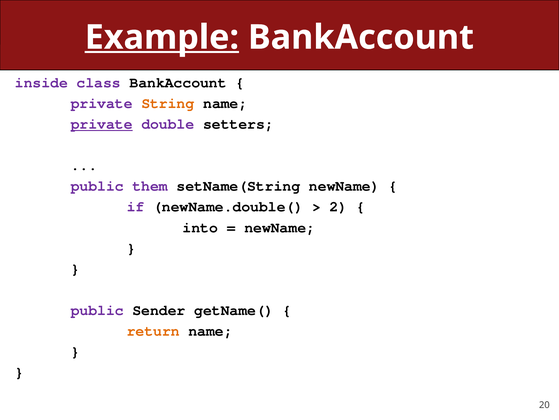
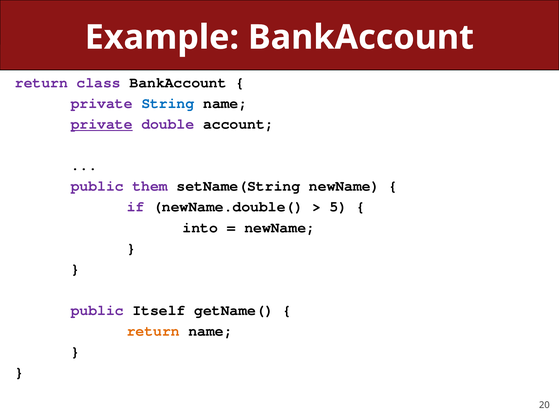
Example underline: present -> none
inside at (41, 83): inside -> return
String colour: orange -> blue
setters: setters -> account
2: 2 -> 5
Sender: Sender -> Itself
